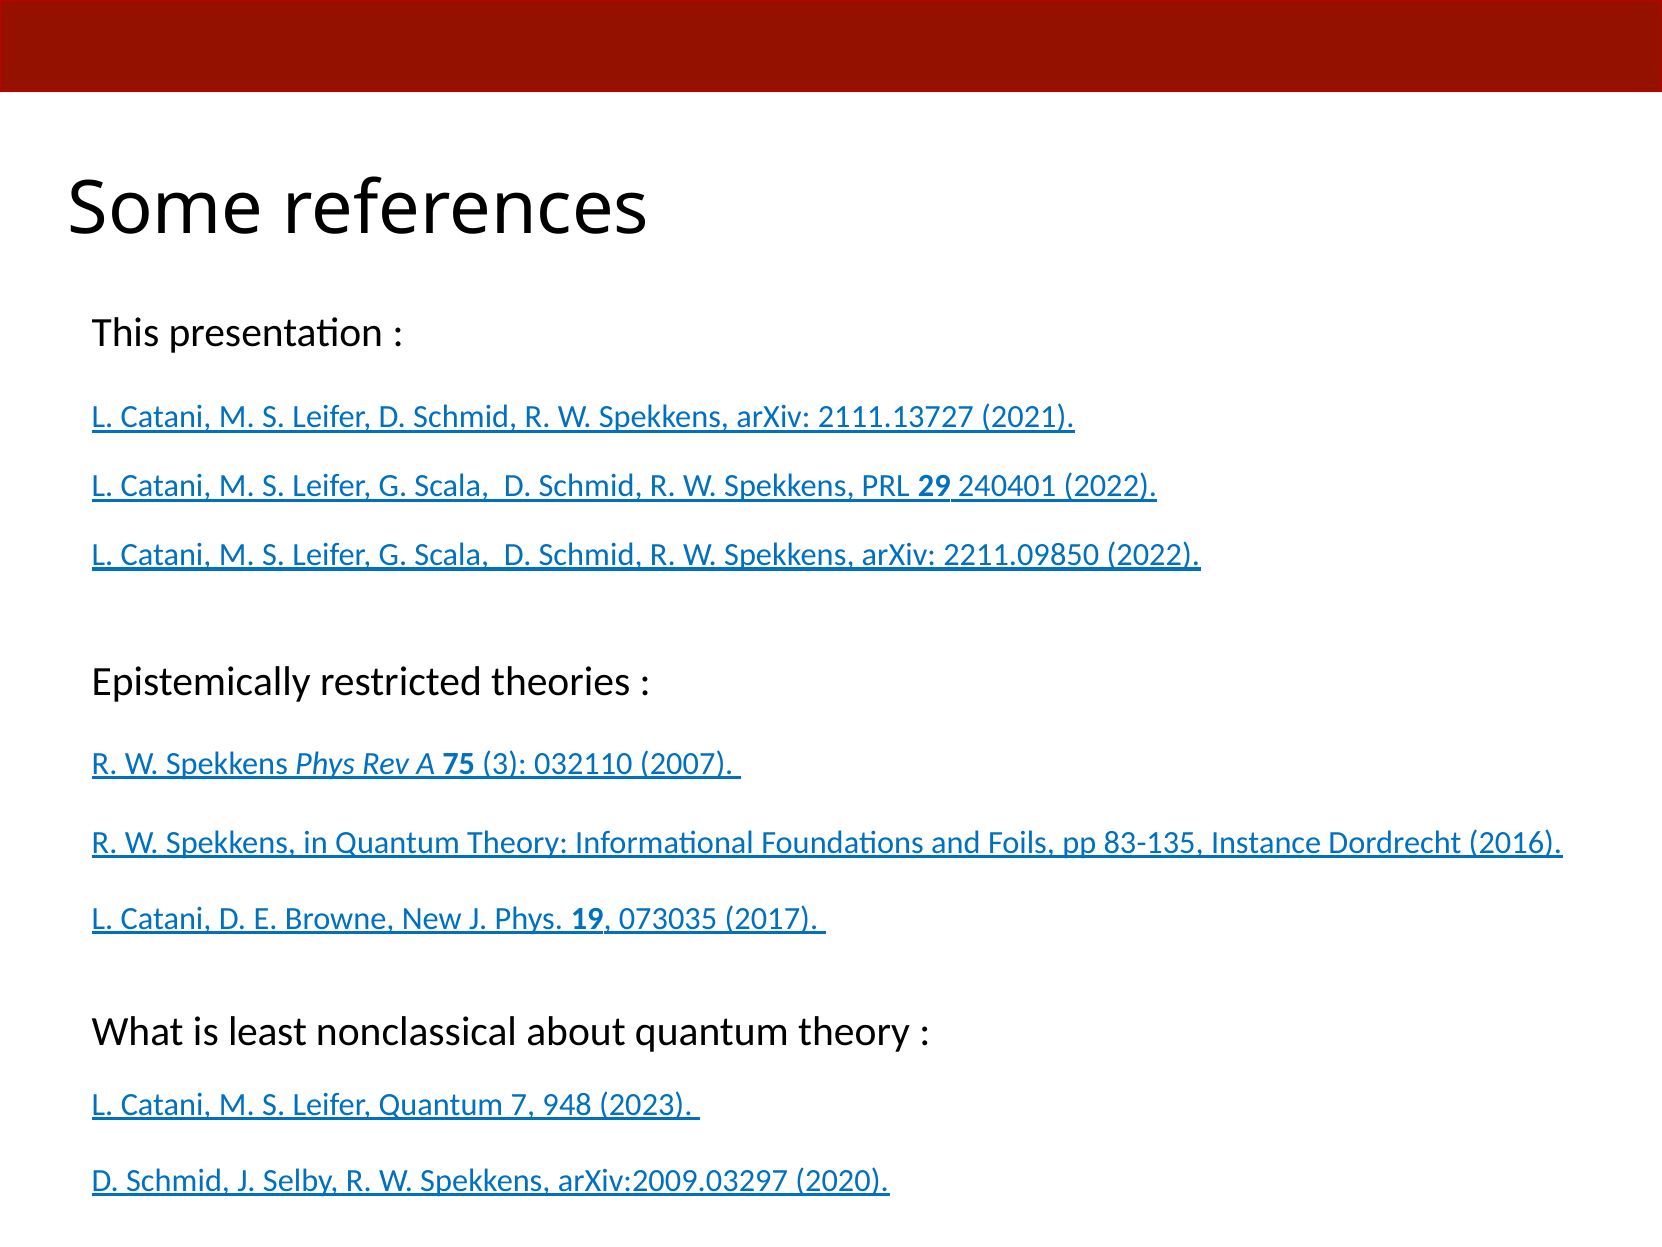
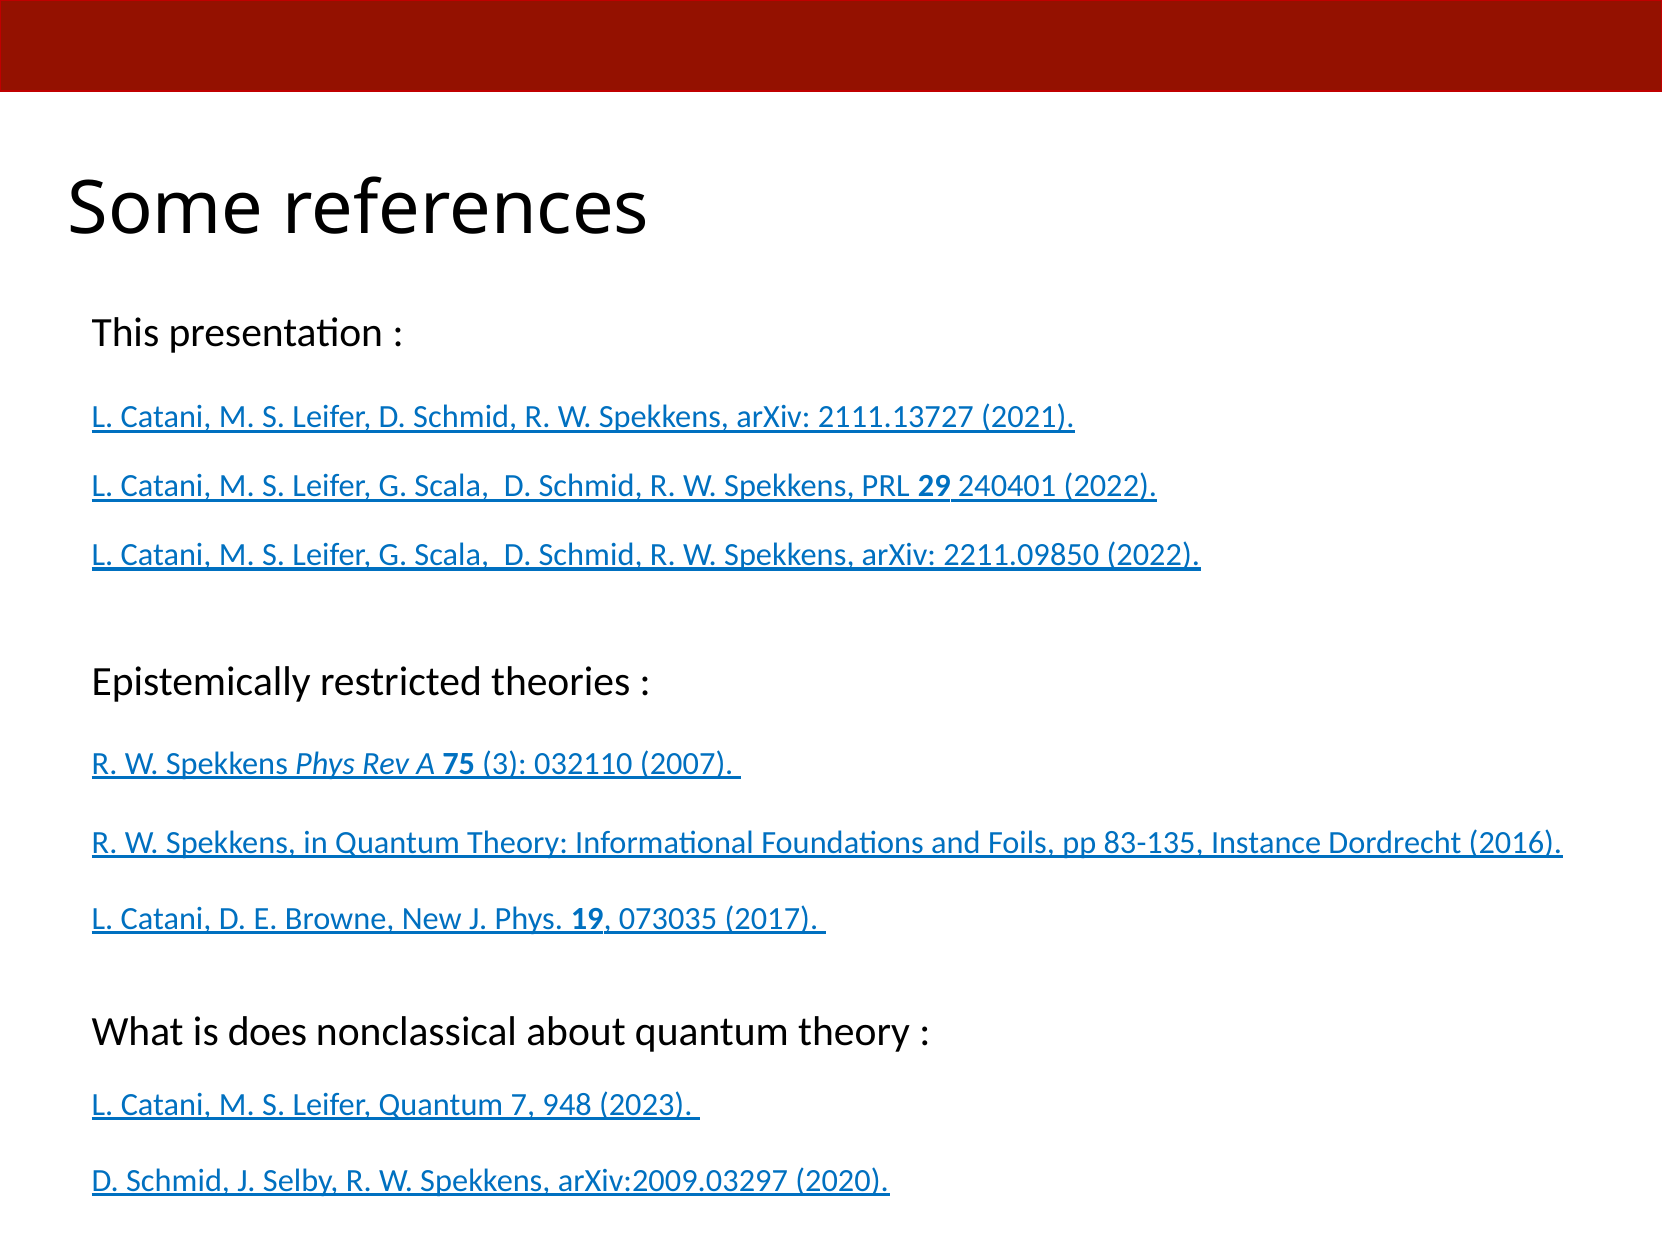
least: least -> does
